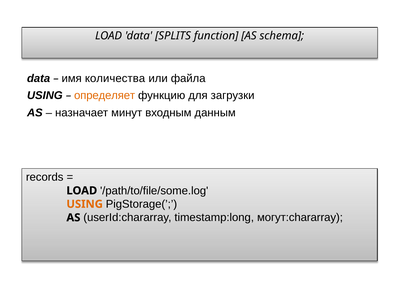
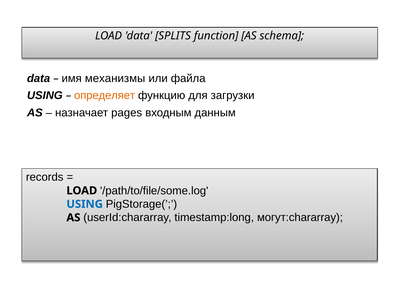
количества: количества -> механизмы
минут: минут -> pages
USING at (85, 205) colour: orange -> blue
